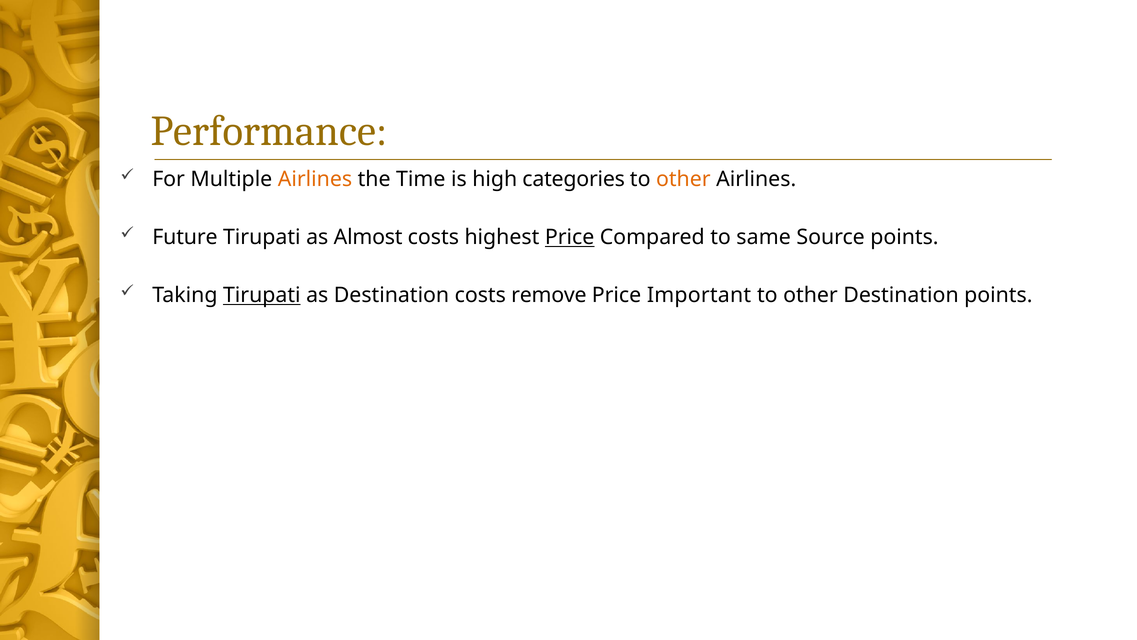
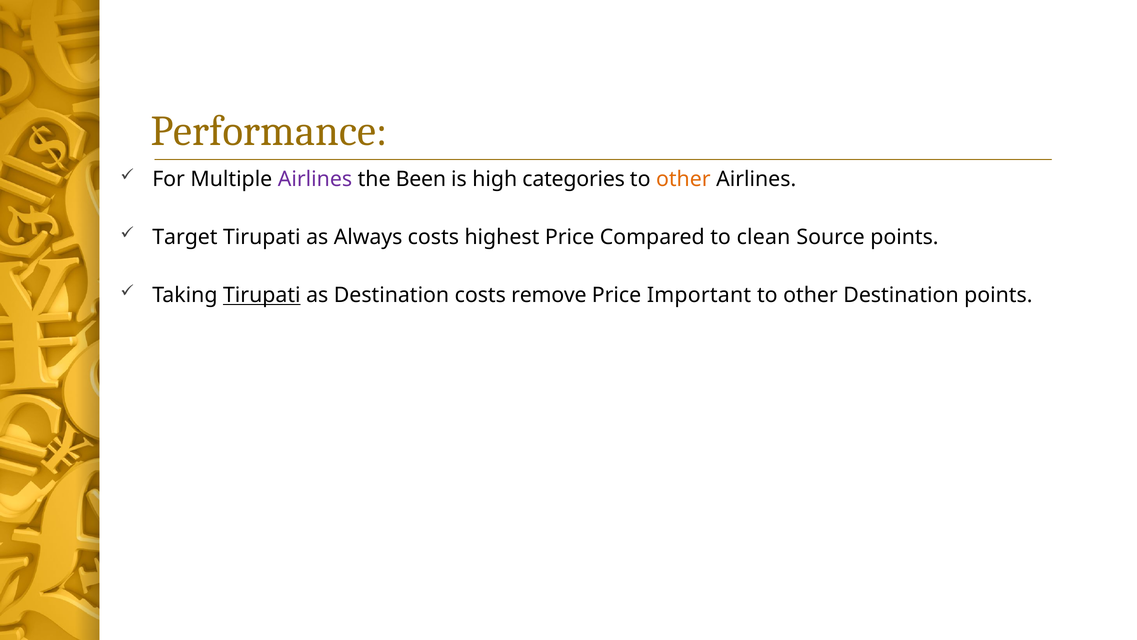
Airlines at (315, 179) colour: orange -> purple
Time: Time -> Been
Future: Future -> Target
Almost: Almost -> Always
Price at (570, 237) underline: present -> none
same: same -> clean
